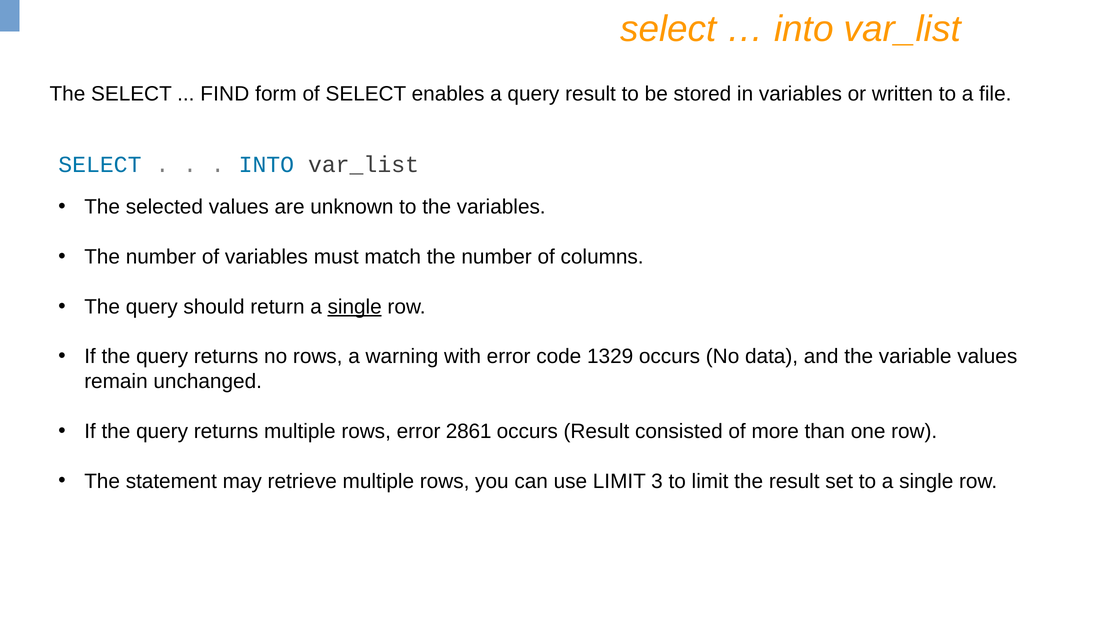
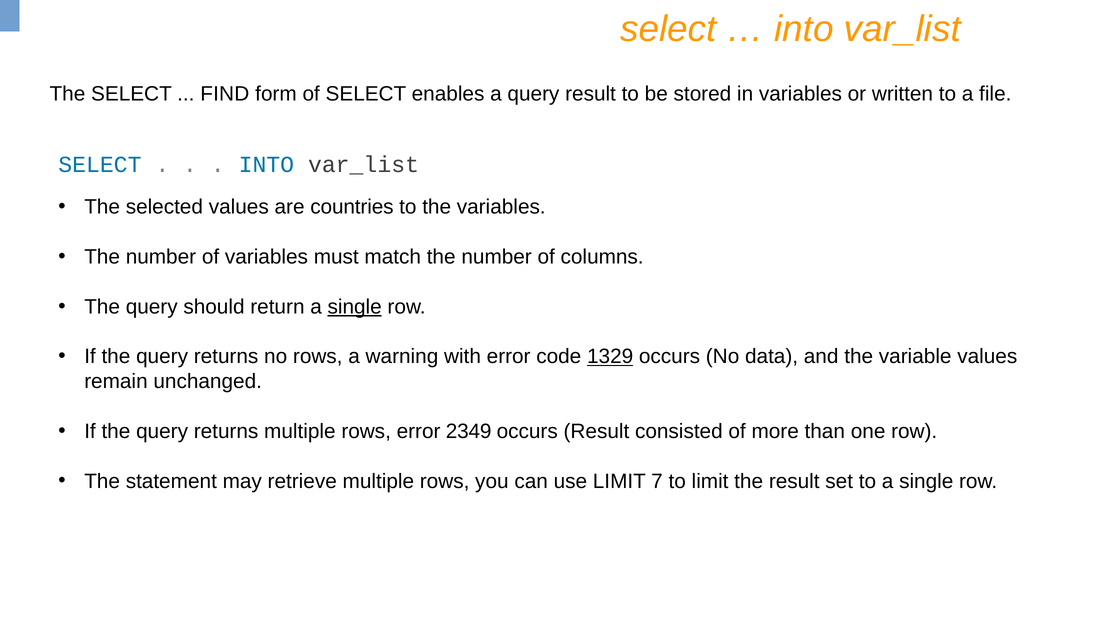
unknown: unknown -> countries
1329 underline: none -> present
2861: 2861 -> 2349
3: 3 -> 7
